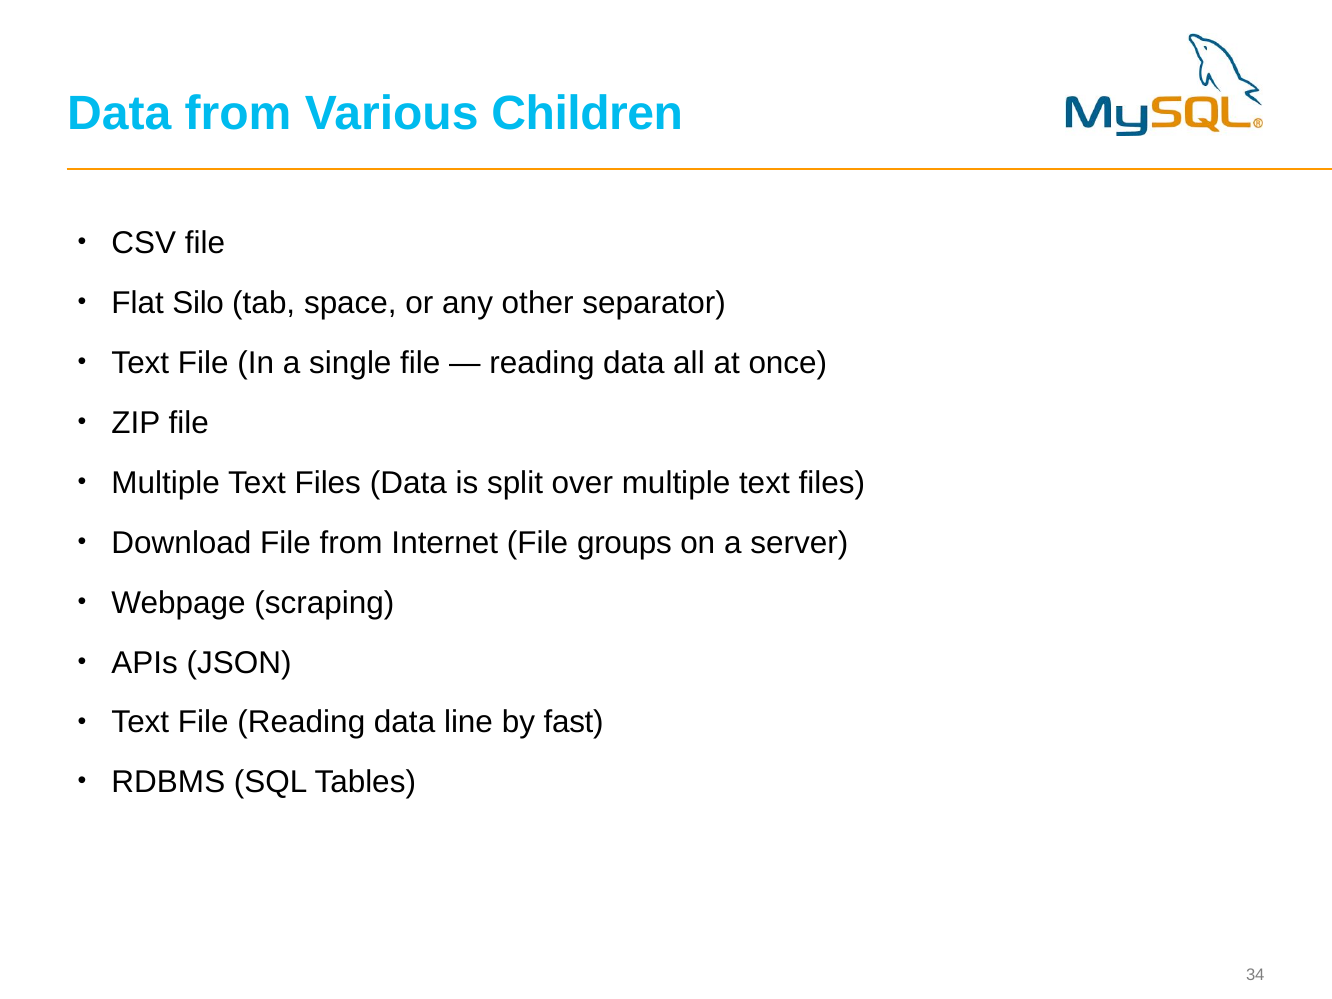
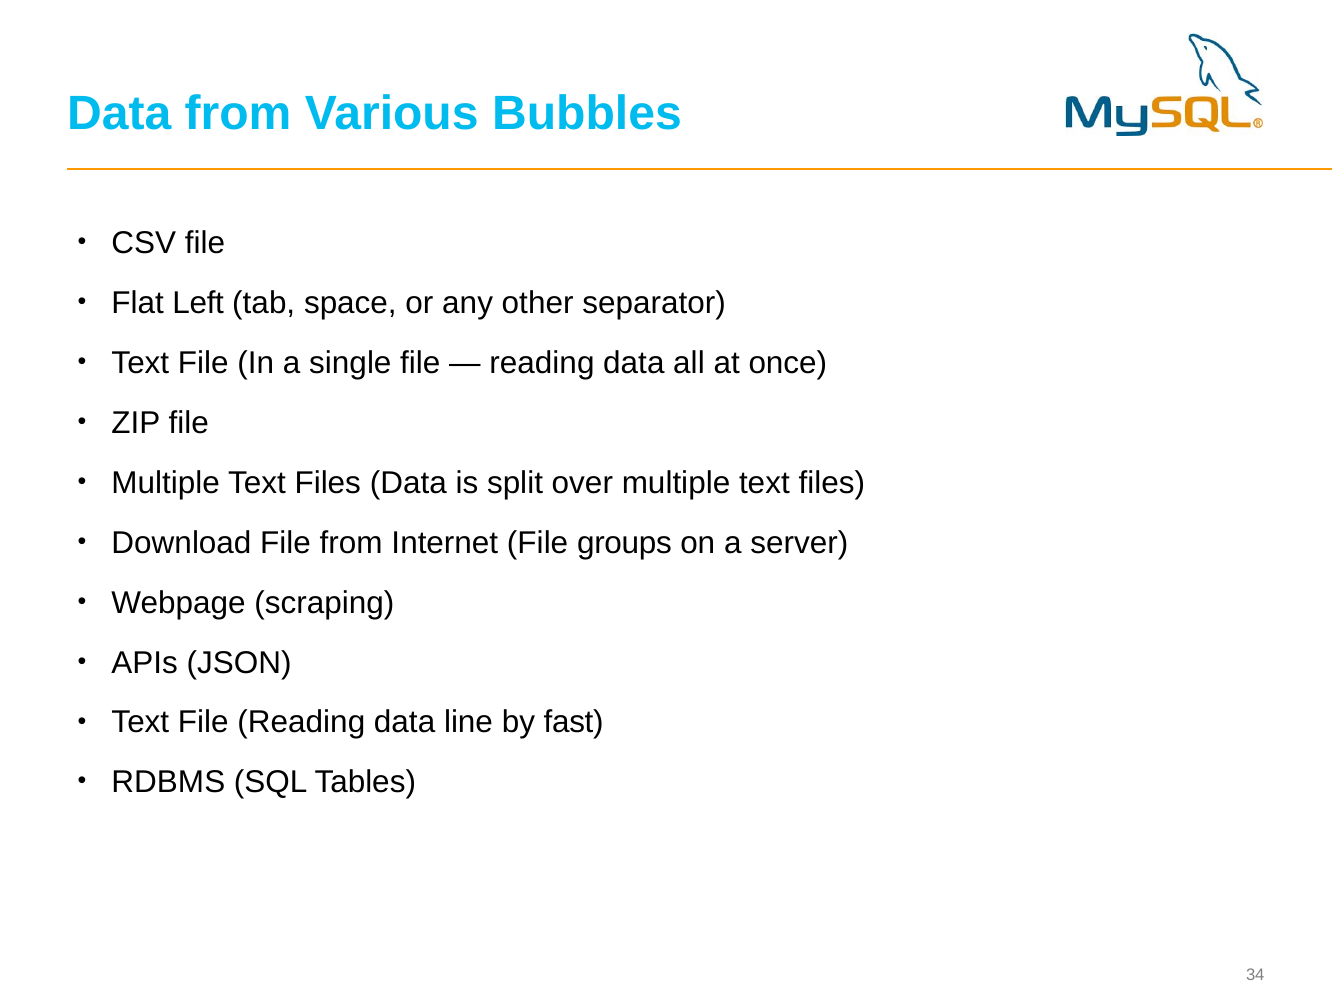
Children: Children -> Bubbles
Silo: Silo -> Left
